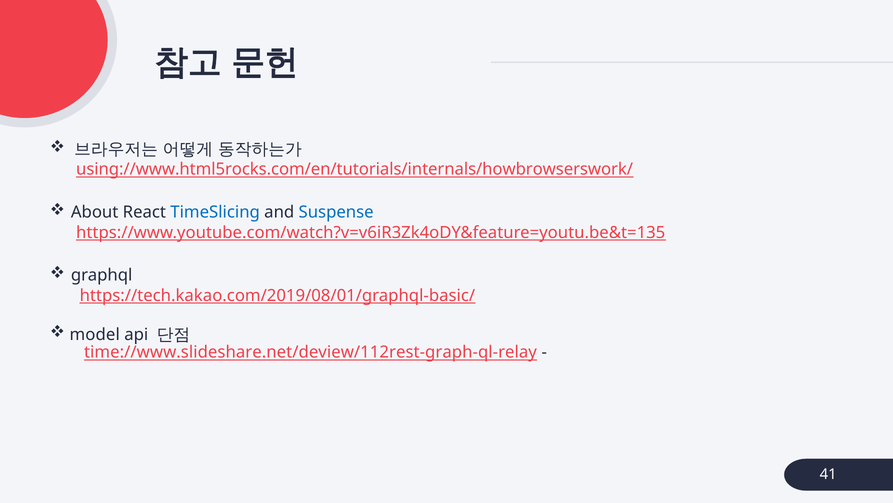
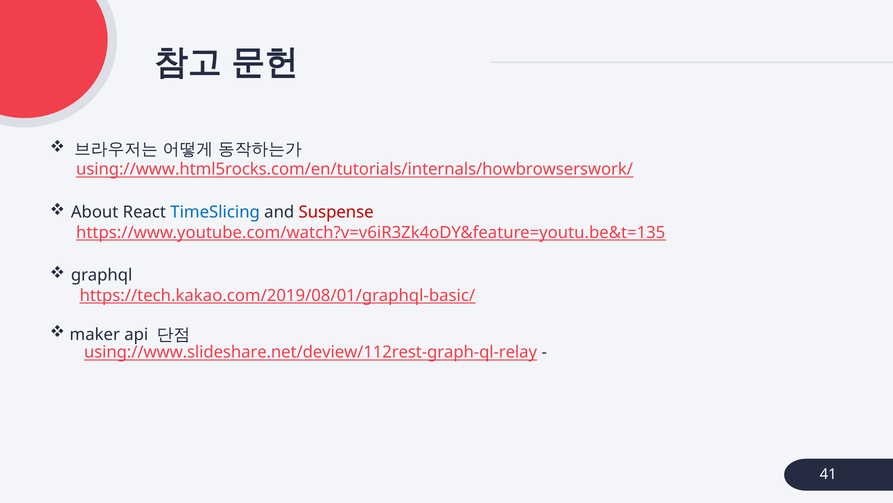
Suspense colour: blue -> red
model: model -> maker
time://www.slideshare.net/deview/112rest-graph-ql-relay: time://www.slideshare.net/deview/112rest-graph-ql-relay -> using://www.slideshare.net/deview/112rest-graph-ql-relay
